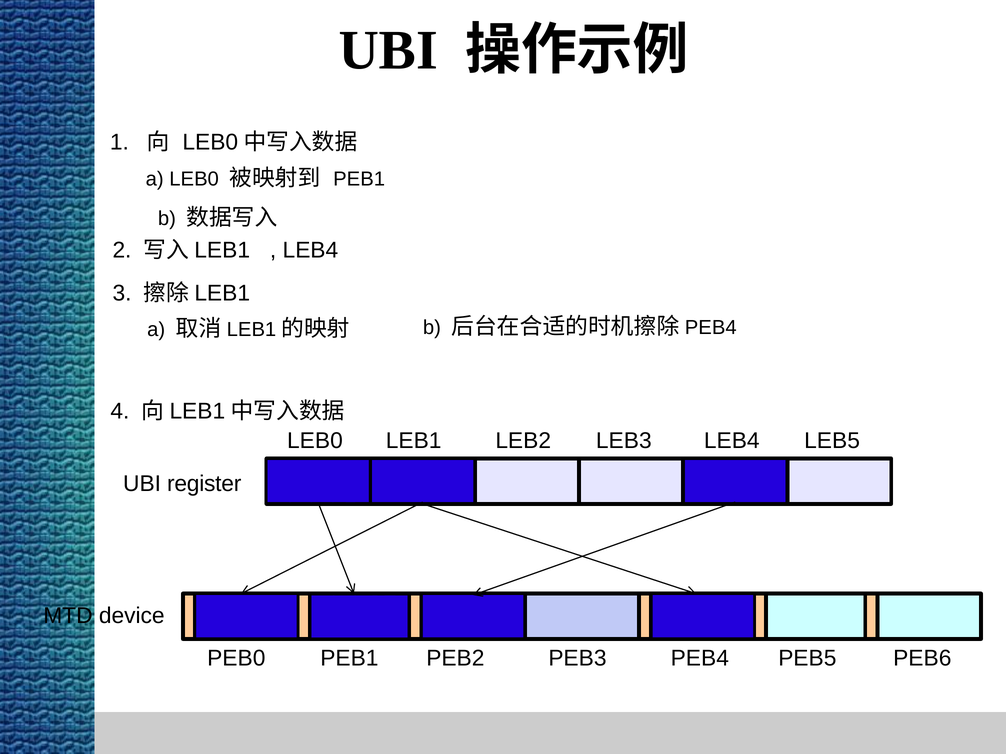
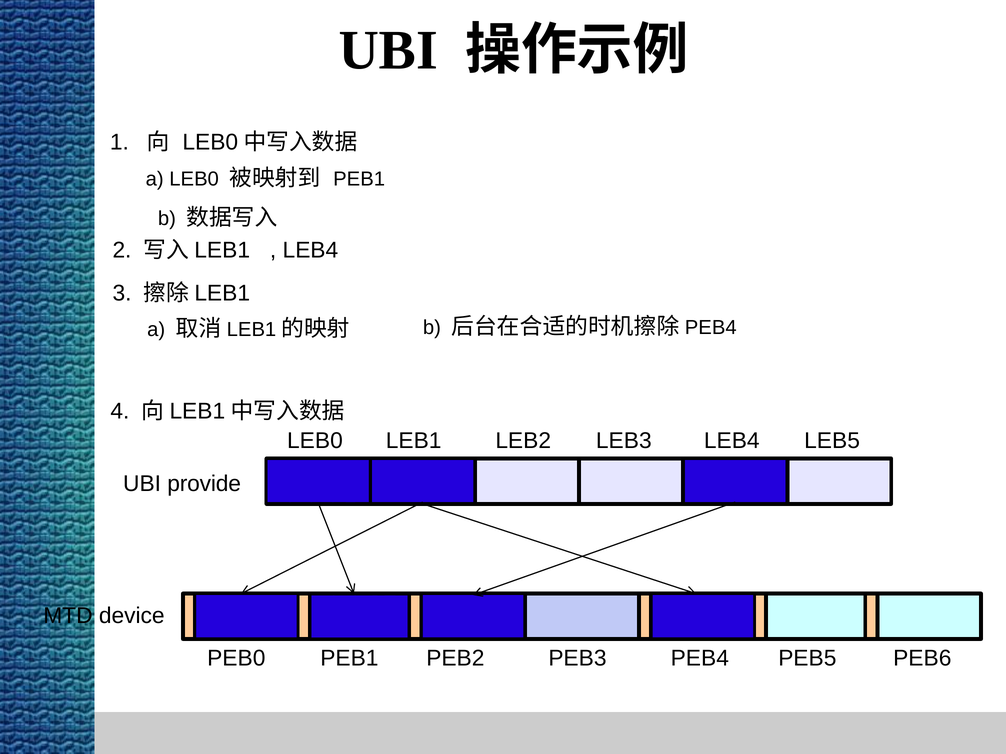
register: register -> provide
